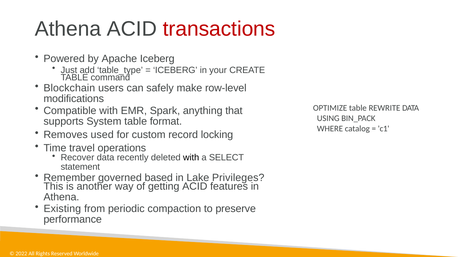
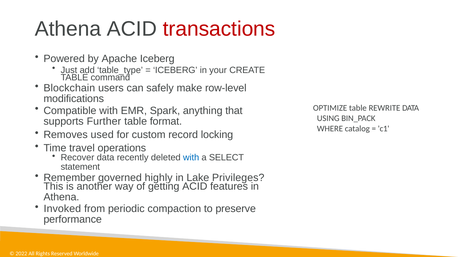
System: System -> Further
with at (191, 158) colour: black -> blue
based: based -> highly
Existing: Existing -> Invoked
